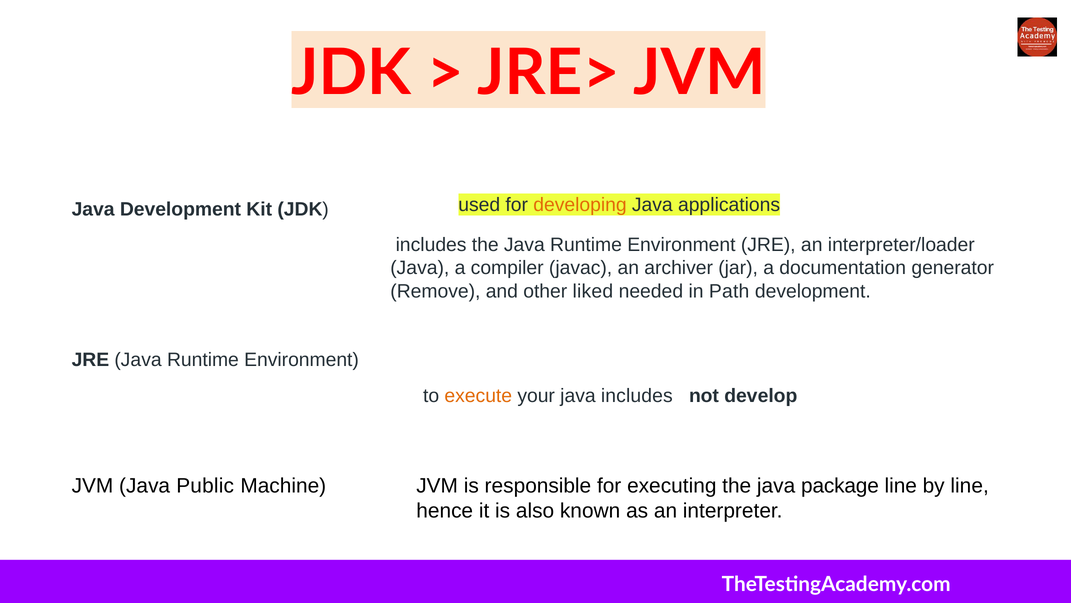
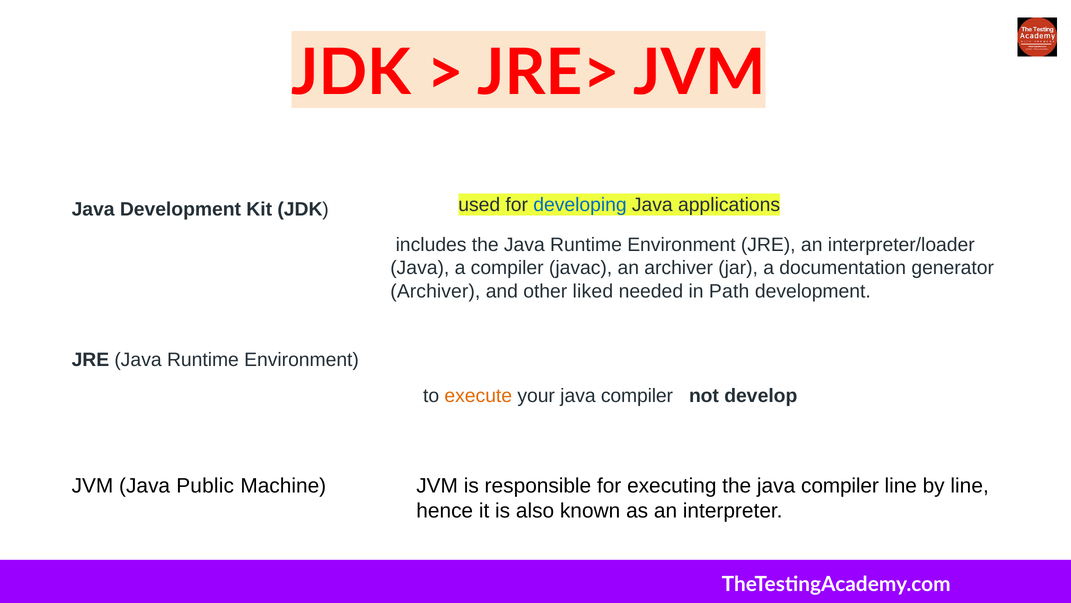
developing colour: orange -> blue
Remove at (435, 291): Remove -> Archiver
your java includes: includes -> compiler
the java package: package -> compiler
